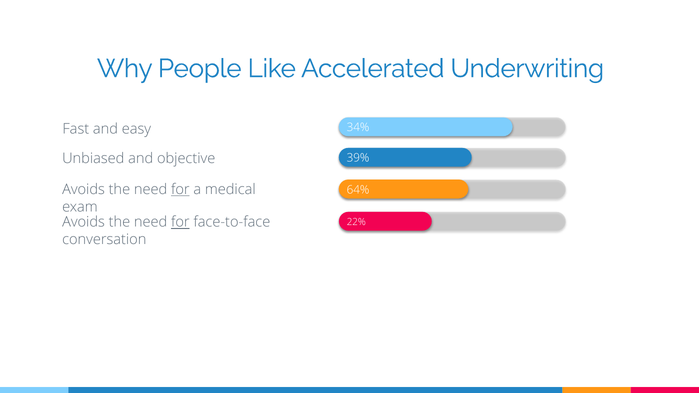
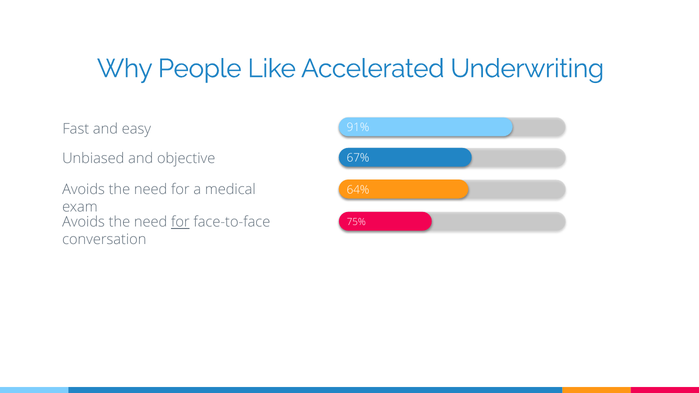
34%: 34% -> 91%
39%: 39% -> 67%
for at (180, 190) underline: present -> none
22%: 22% -> 75%
